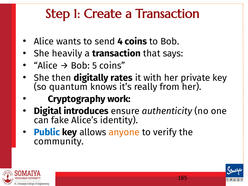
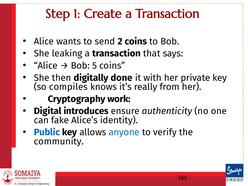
4: 4 -> 2
heavily: heavily -> leaking
rates: rates -> done
quantum: quantum -> compiles
anyone colour: orange -> blue
